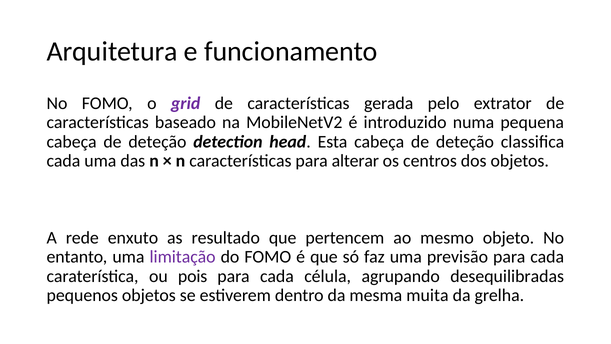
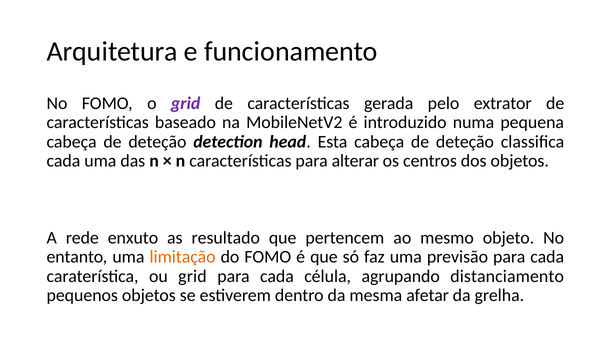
limitação colour: purple -> orange
ou pois: pois -> grid
desequilibradas: desequilibradas -> distanciamento
muita: muita -> afetar
